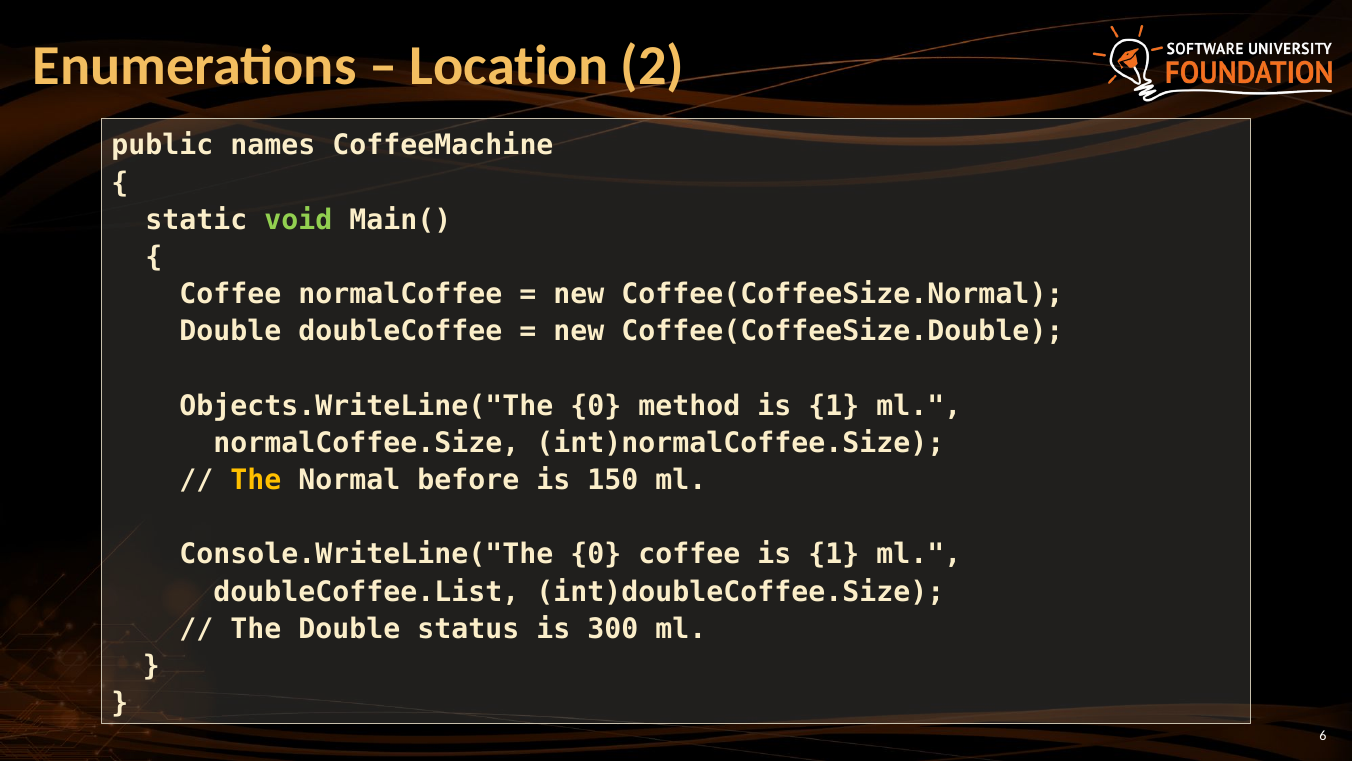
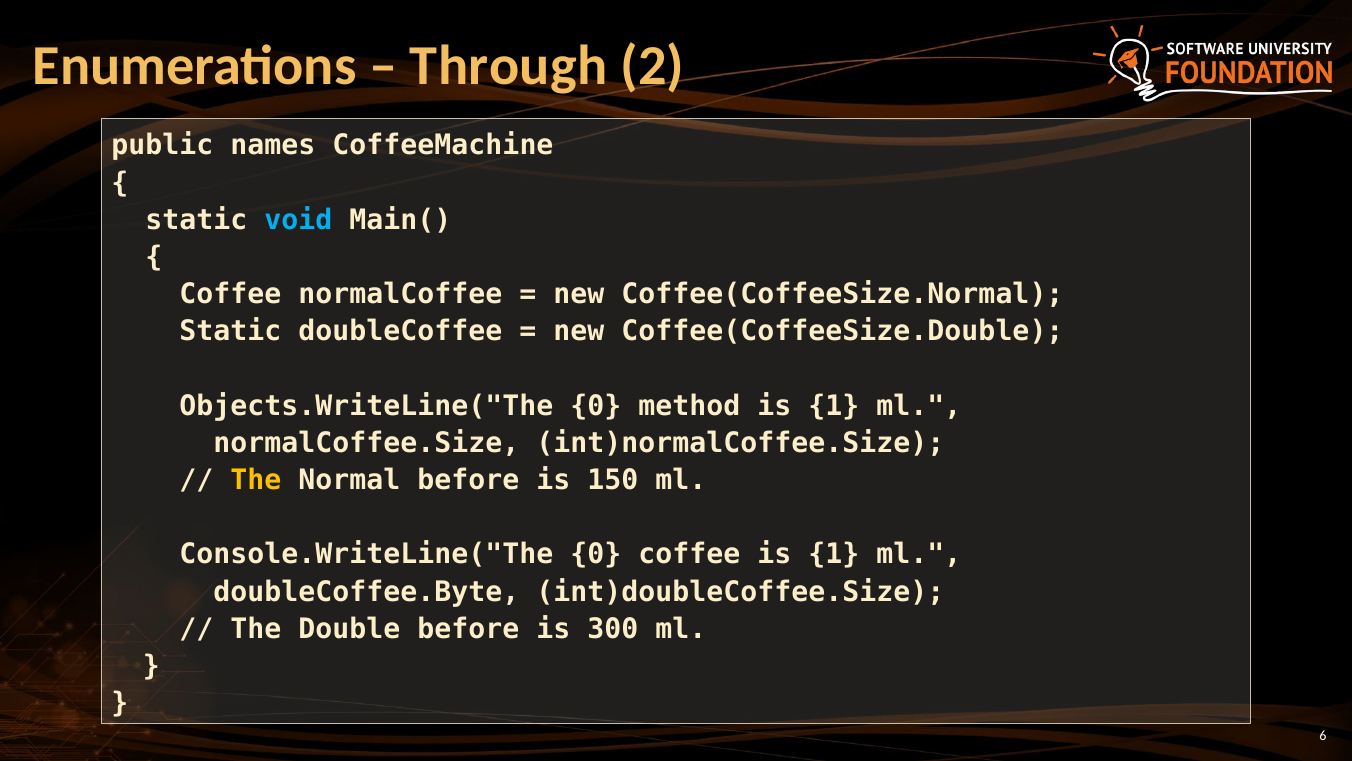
Location: Location -> Through
void colour: light green -> light blue
Double at (230, 331): Double -> Static
doubleCoffee.List: doubleCoffee.List -> doubleCoffee.Byte
Double status: status -> before
